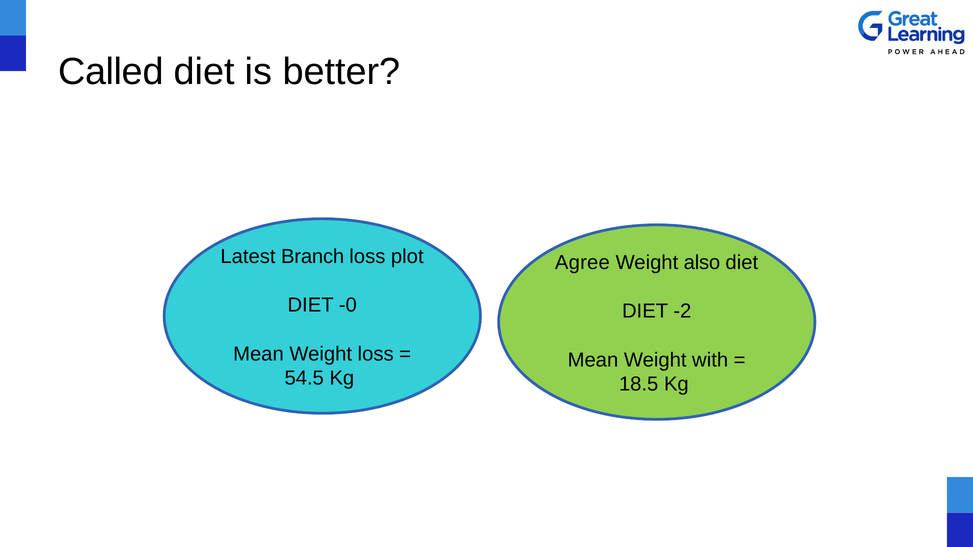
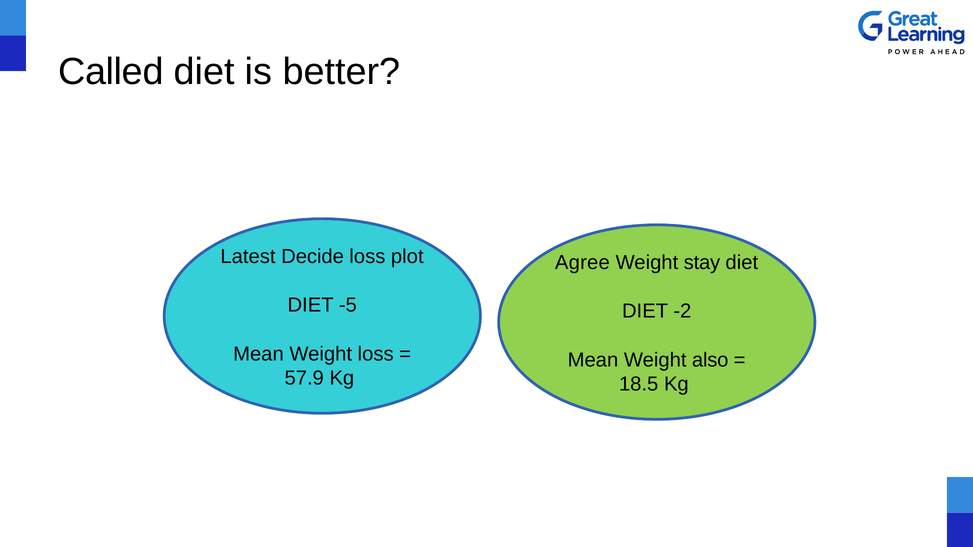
Branch: Branch -> Decide
also: also -> stay
-0: -0 -> -5
with: with -> also
54.5: 54.5 -> 57.9
